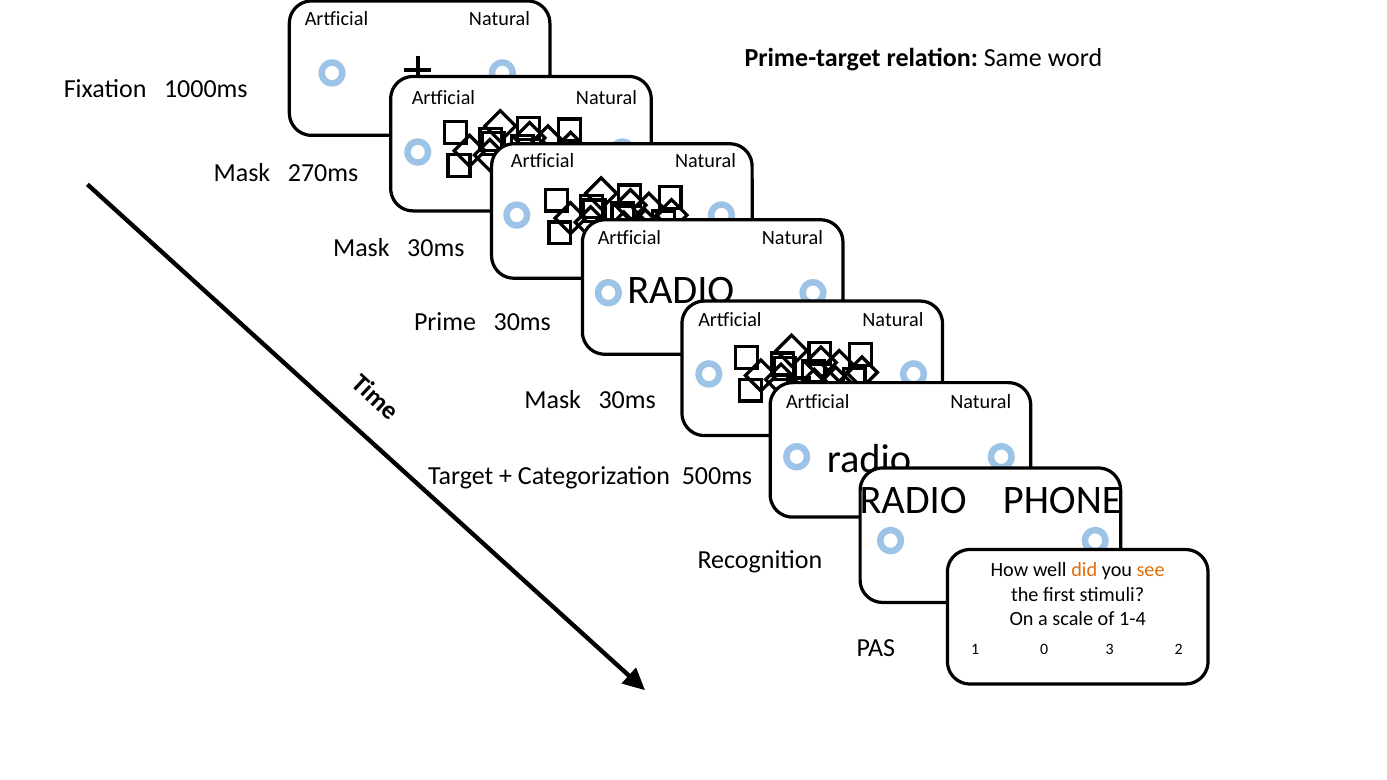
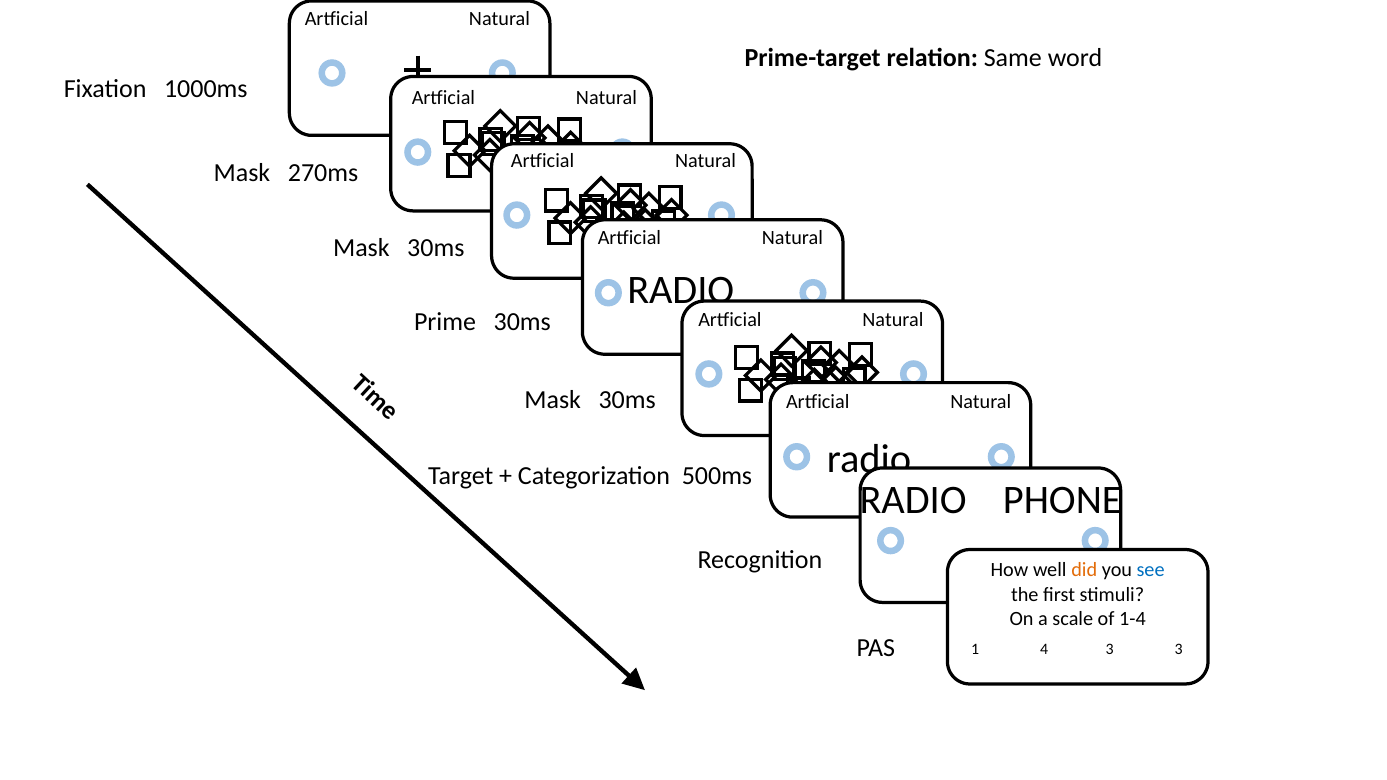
see colour: orange -> blue
0: 0 -> 4
3 2: 2 -> 3
